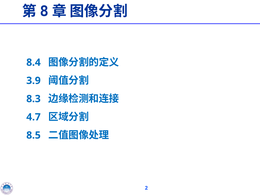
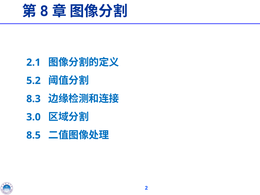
8.4: 8.4 -> 2.1
3.9: 3.9 -> 5.2
4.7: 4.7 -> 3.0
